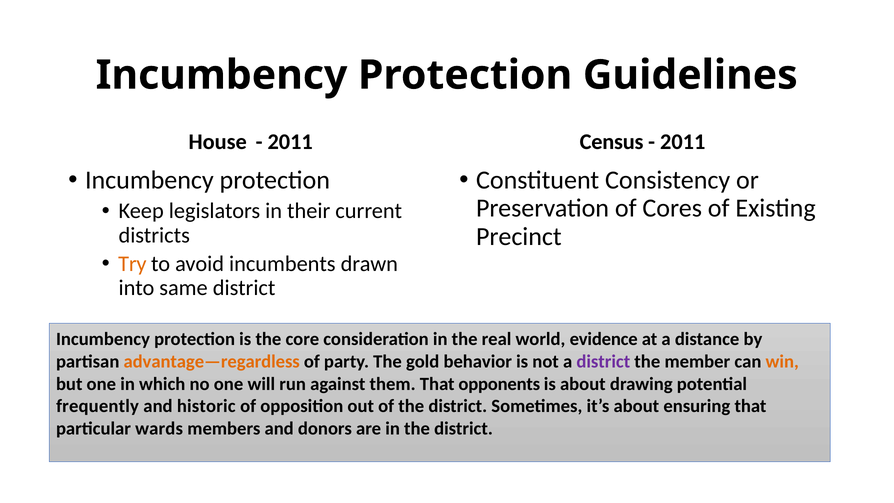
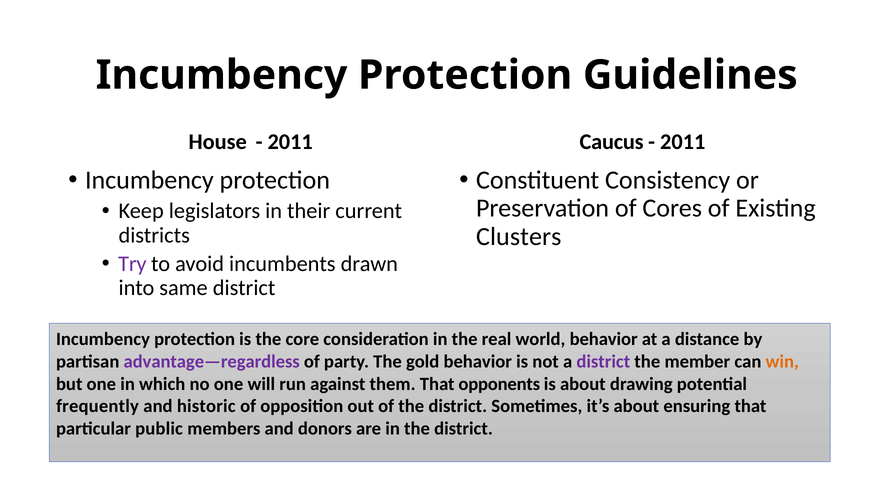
Census: Census -> Caucus
Precinct: Precinct -> Clusters
Try colour: orange -> purple
world evidence: evidence -> behavior
advantage—regardless colour: orange -> purple
wards: wards -> public
